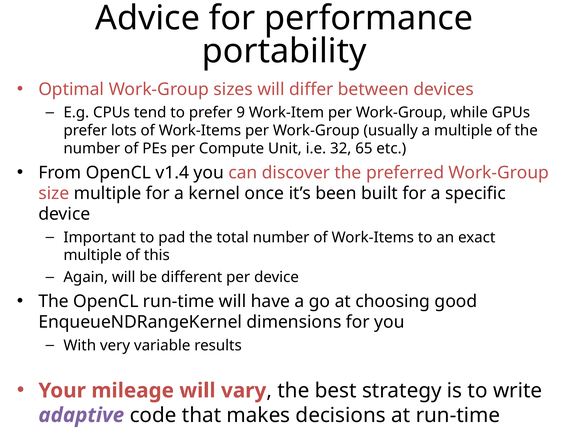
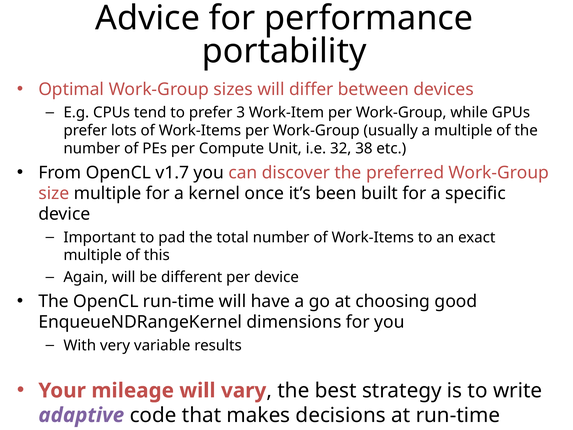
9: 9 -> 3
65: 65 -> 38
v1.4: v1.4 -> v1.7
